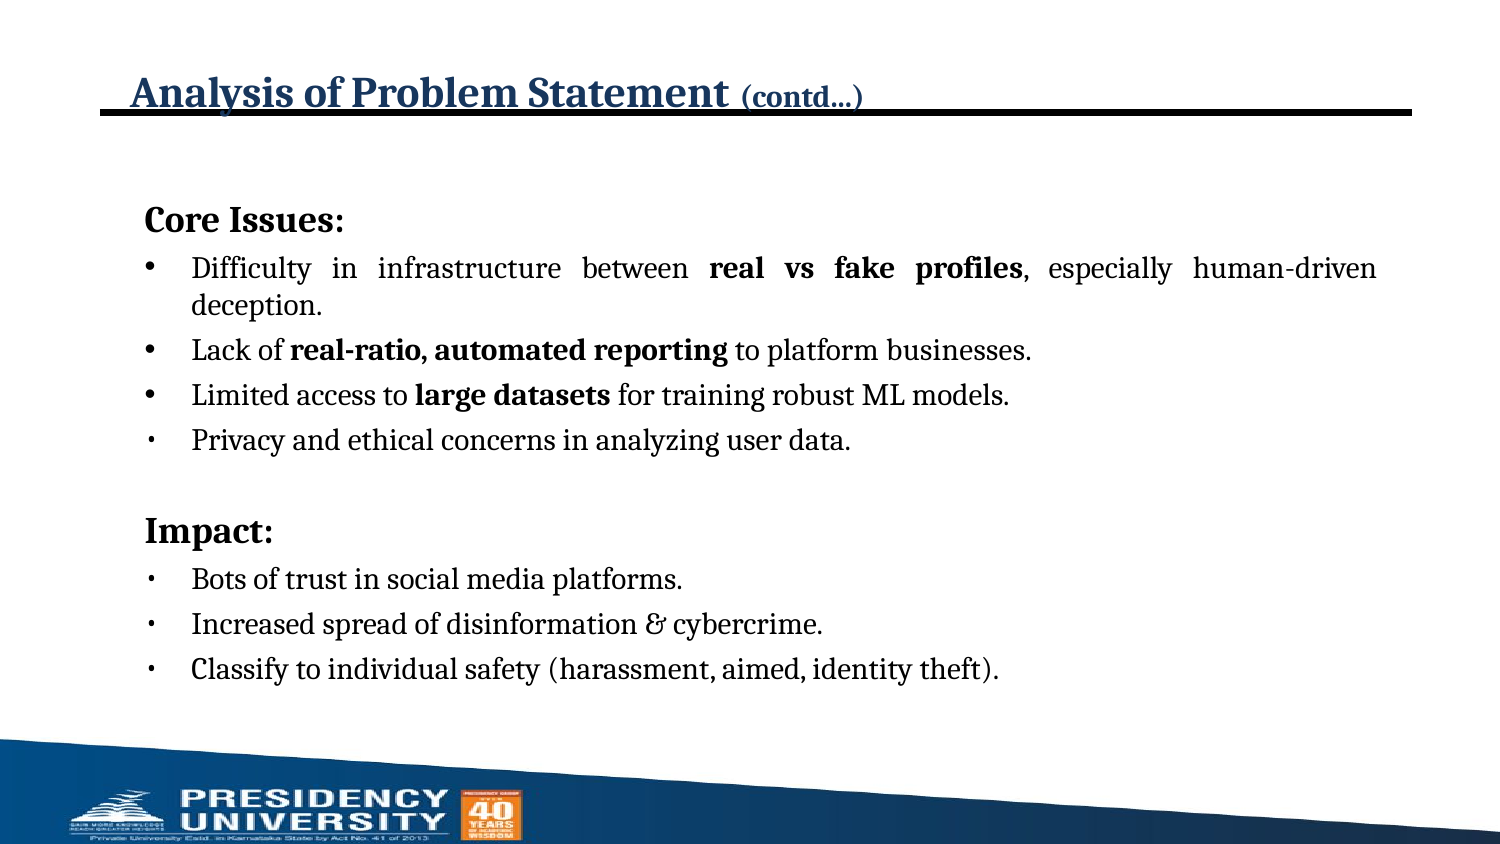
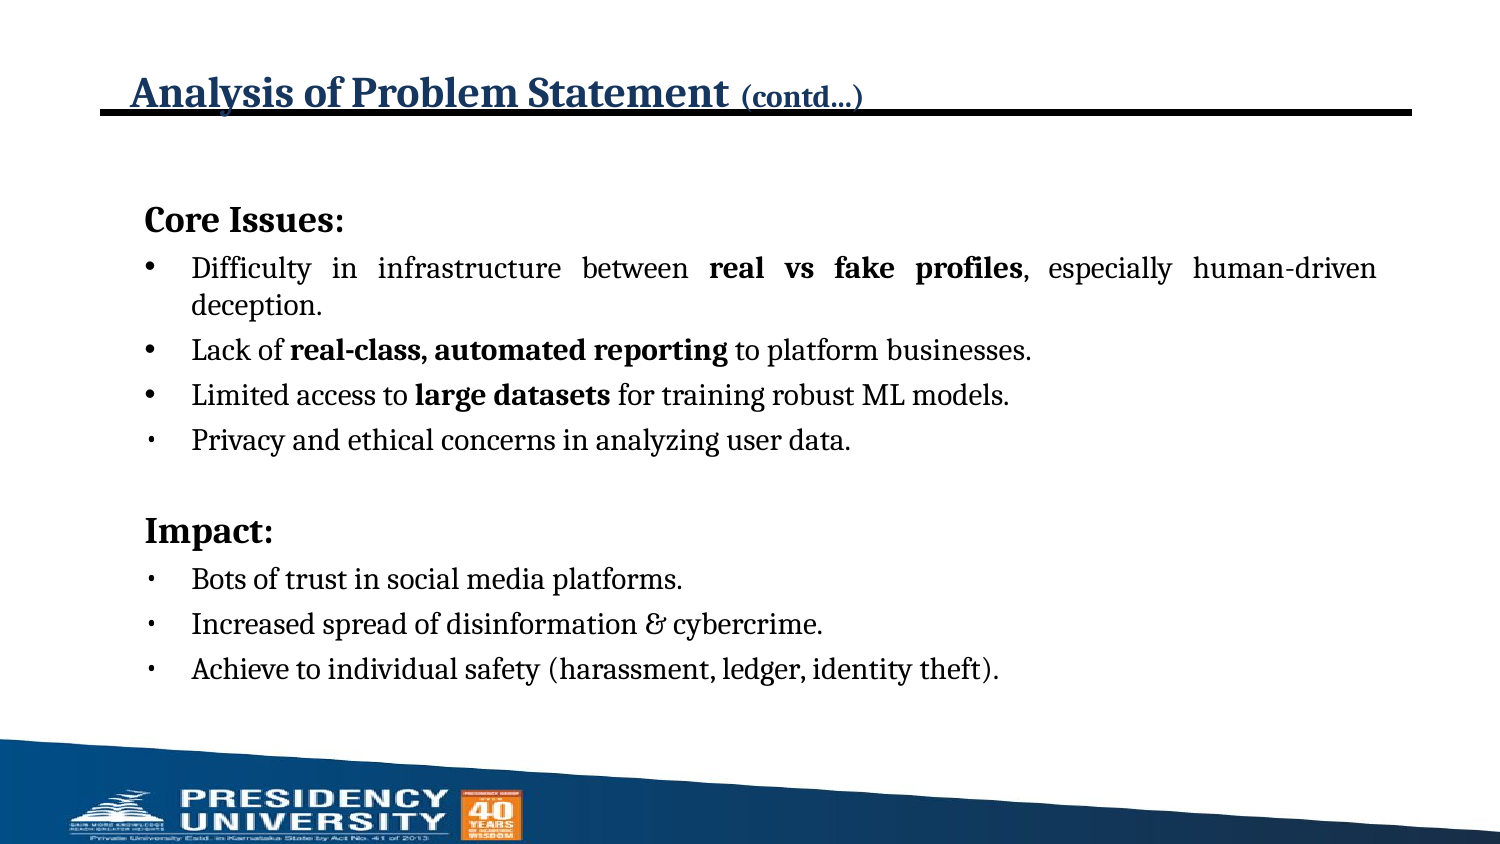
real-ratio: real-ratio -> real-class
Classify: Classify -> Achieve
aimed: aimed -> ledger
